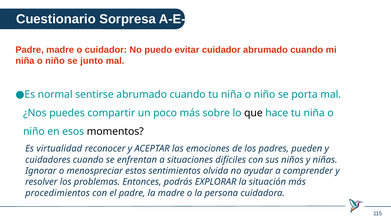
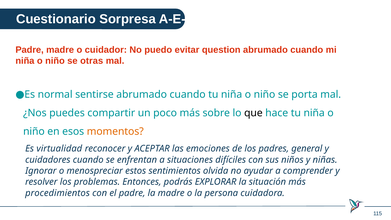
evitar cuidador: cuidador -> question
junto: junto -> otras
momentos colour: black -> orange
pueden: pueden -> general
